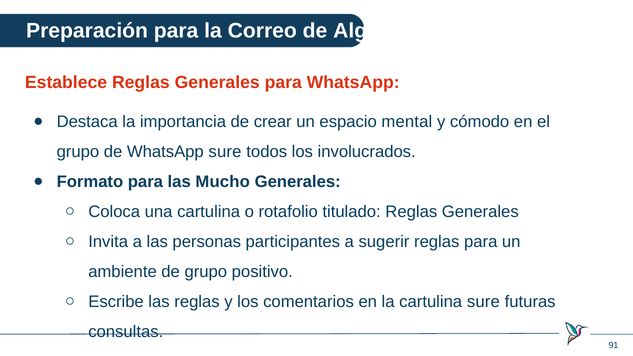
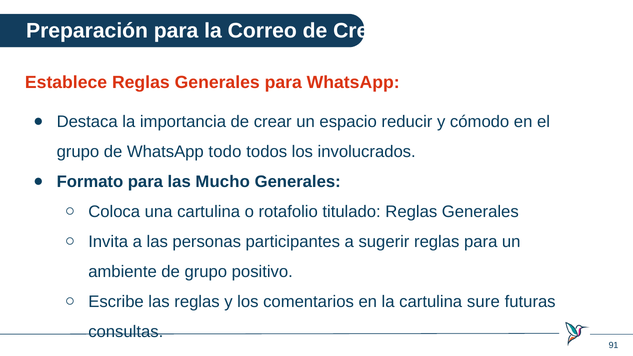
Algo: Algo -> Cree
mental: mental -> reducir
WhatsApp sure: sure -> todo
